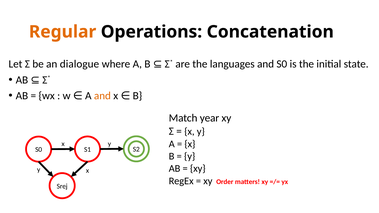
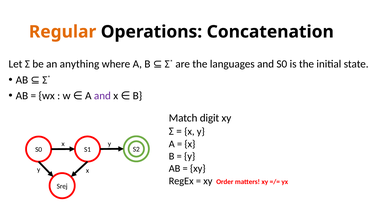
dialogue: dialogue -> anything
and at (102, 96) colour: orange -> purple
year: year -> digit
